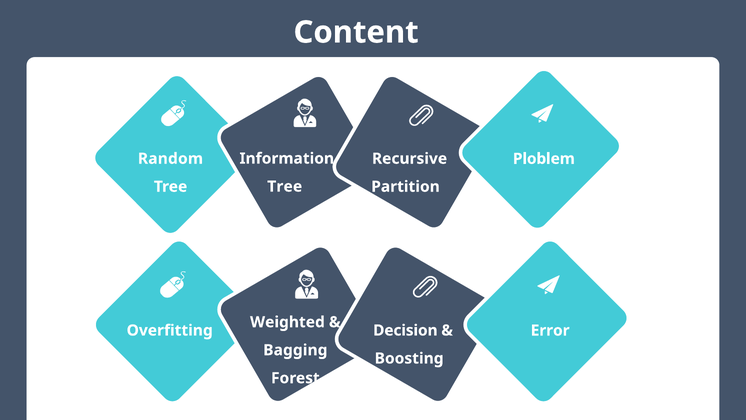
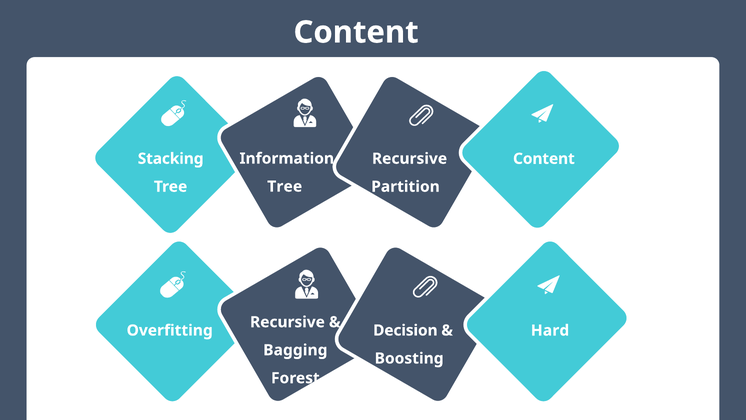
Random: Random -> Stacking
Ploblem at (544, 159): Ploblem -> Content
Weighted at (287, 322): Weighted -> Recursive
Error: Error -> Hard
